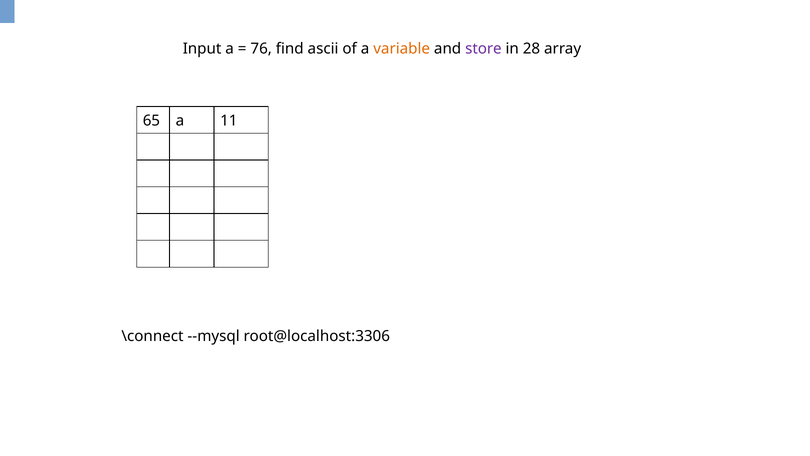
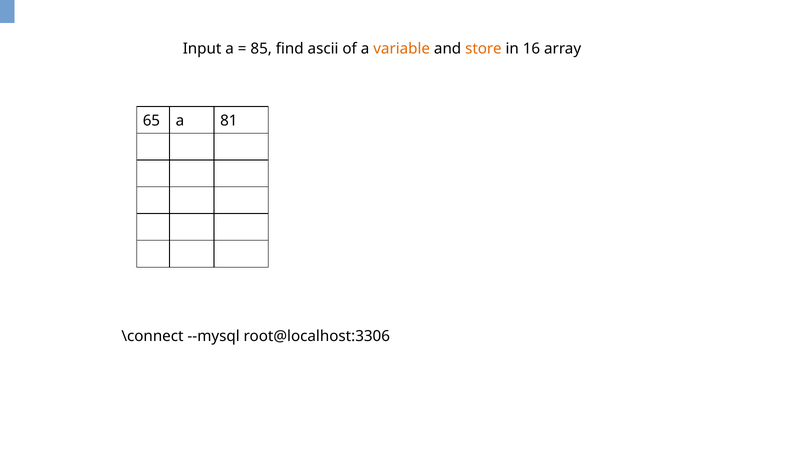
76: 76 -> 85
store colour: purple -> orange
28: 28 -> 16
11: 11 -> 81
